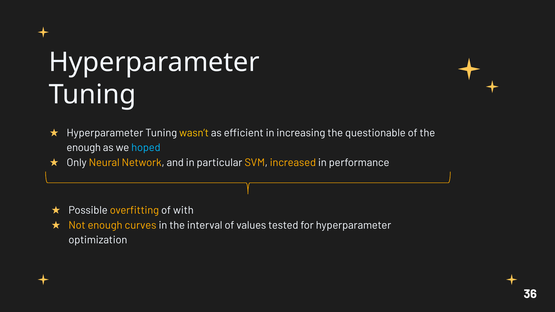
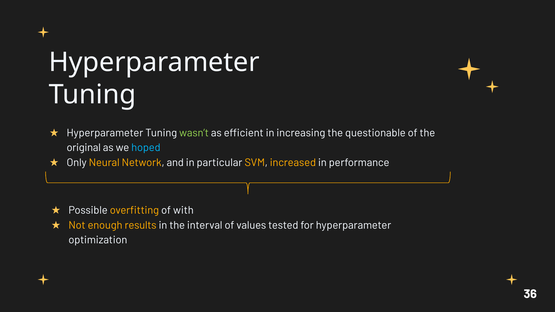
wasn’t colour: yellow -> light green
enough at (84, 148): enough -> original
curves: curves -> results
